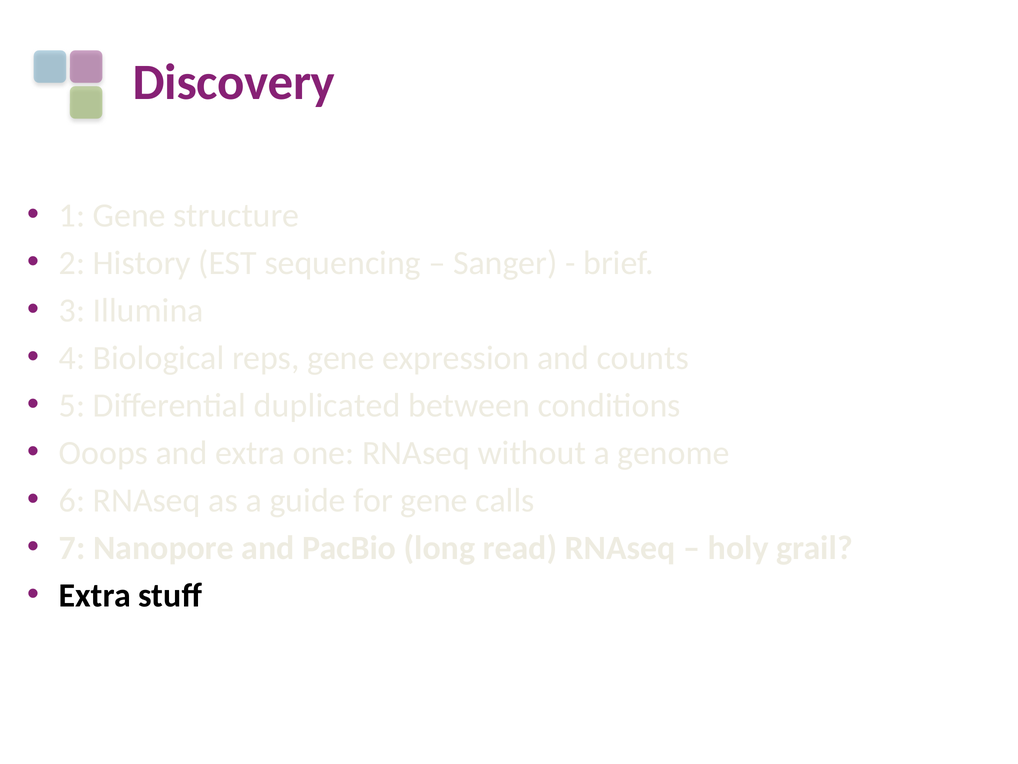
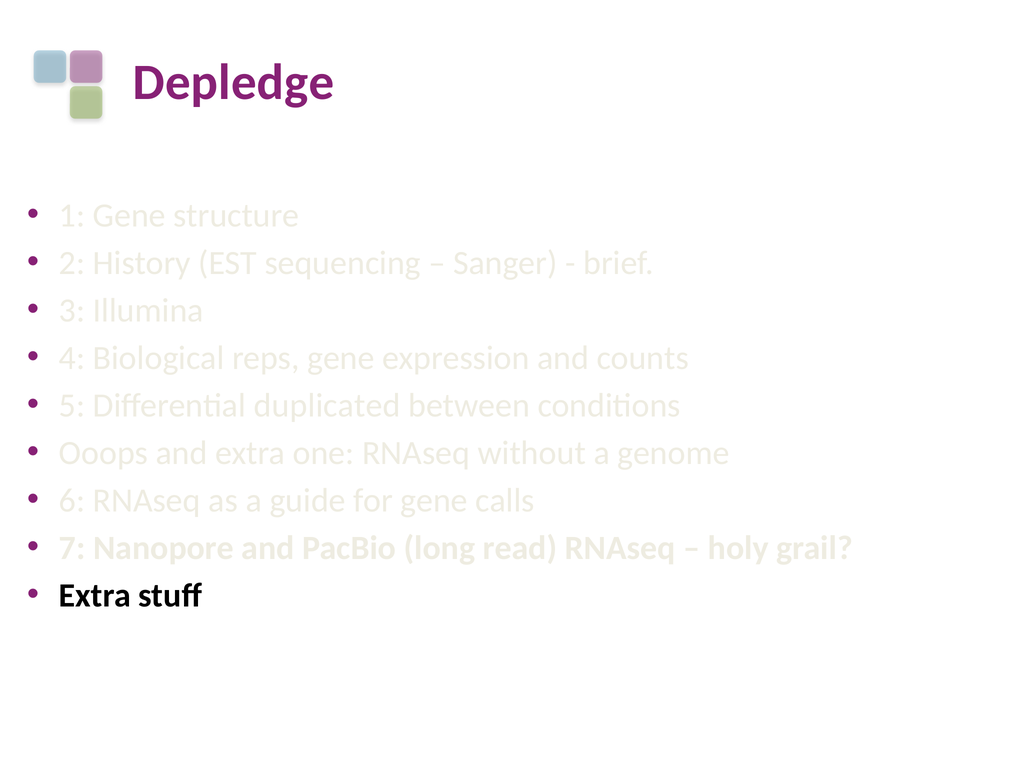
Discovery: Discovery -> Depledge
